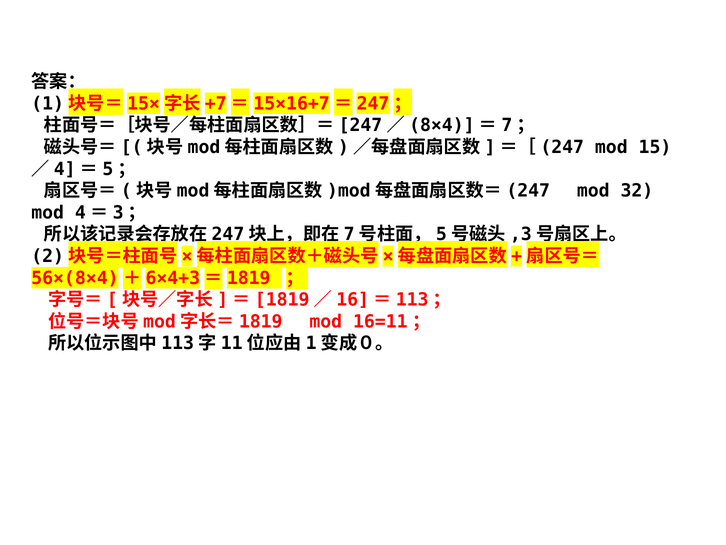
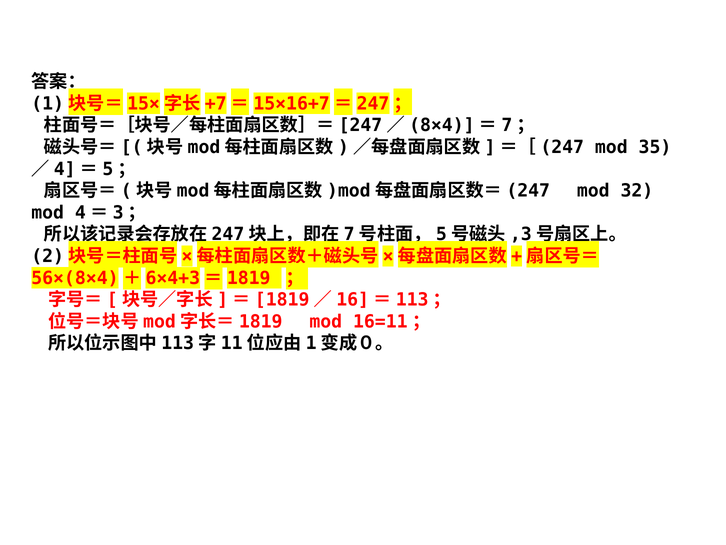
15: 15 -> 35
